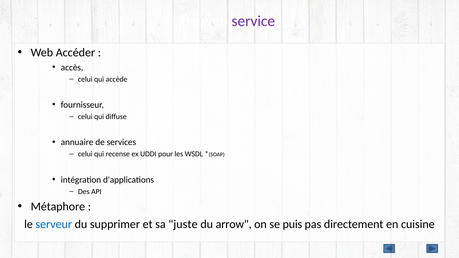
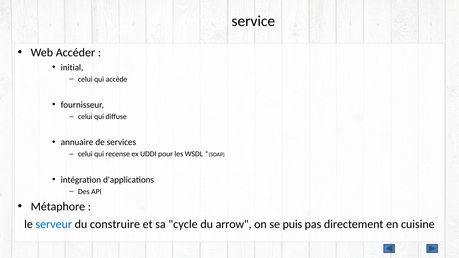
service colour: purple -> black
accès: accès -> initial
supprimer: supprimer -> construire
juste: juste -> cycle
